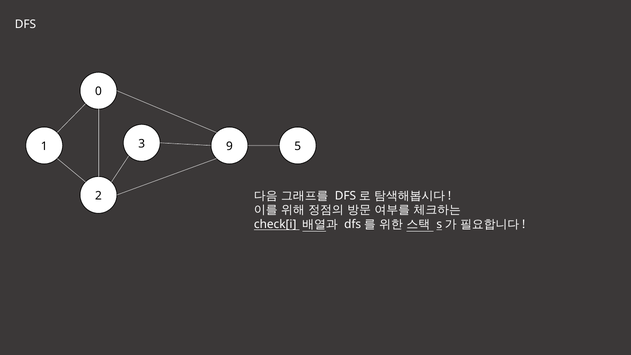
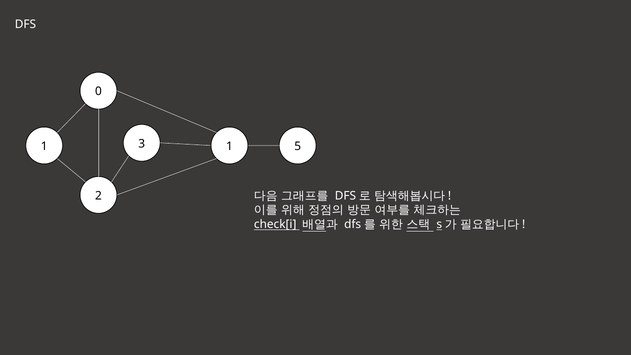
3 9: 9 -> 1
